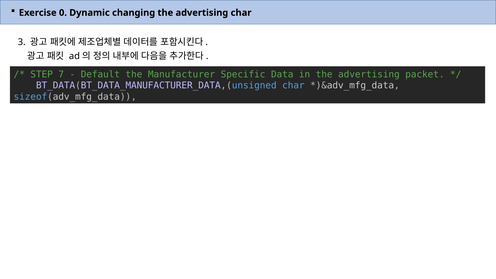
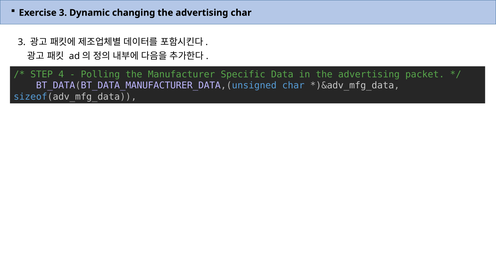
Exercise 0: 0 -> 3
7: 7 -> 4
Default: Default -> Polling
